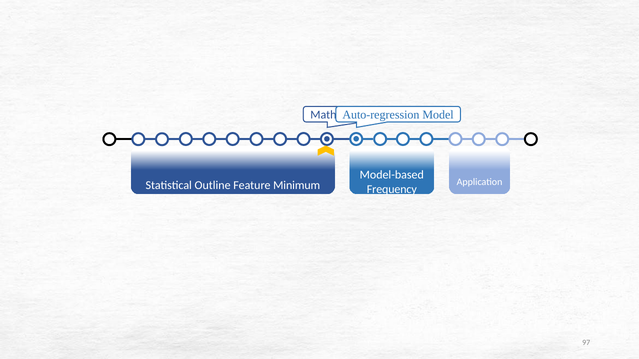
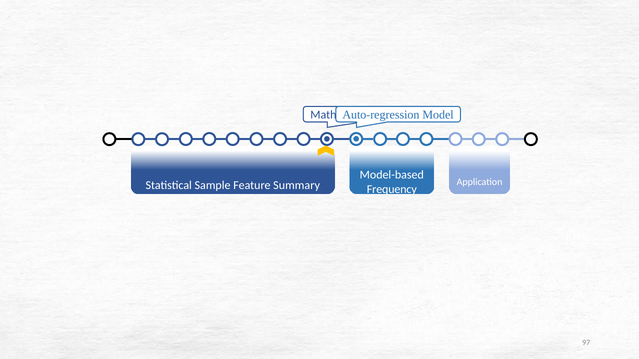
Outline: Outline -> Sample
Minimum: Minimum -> Summary
